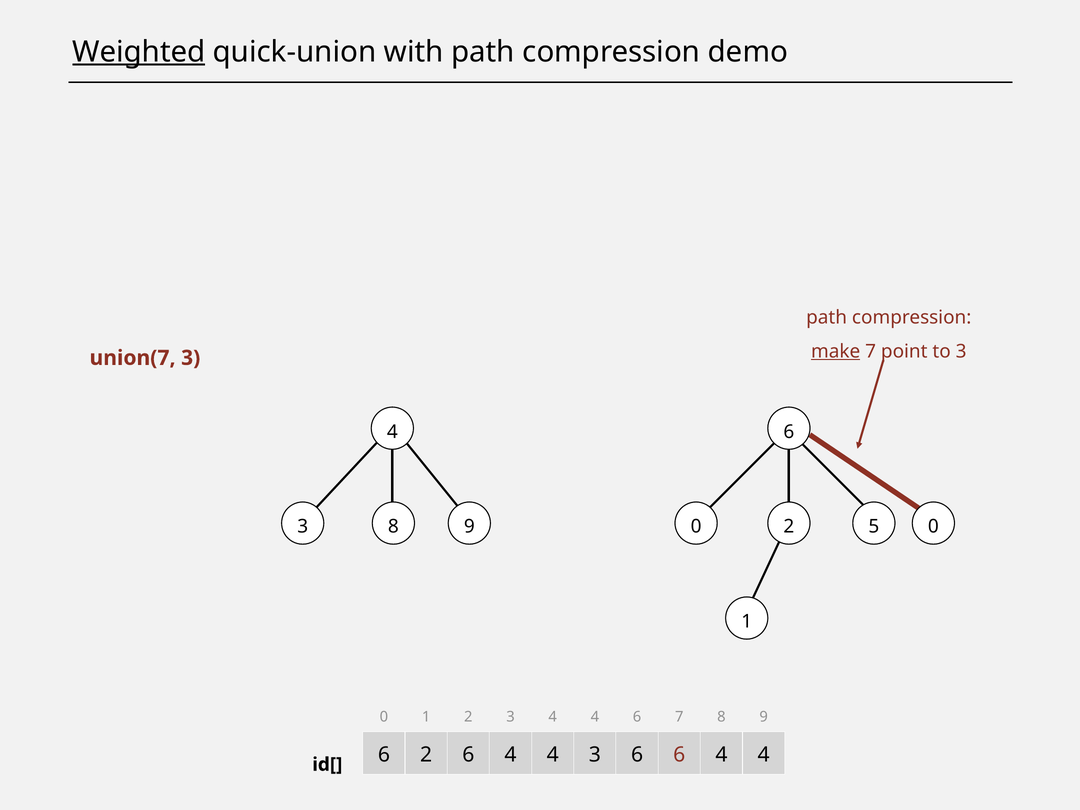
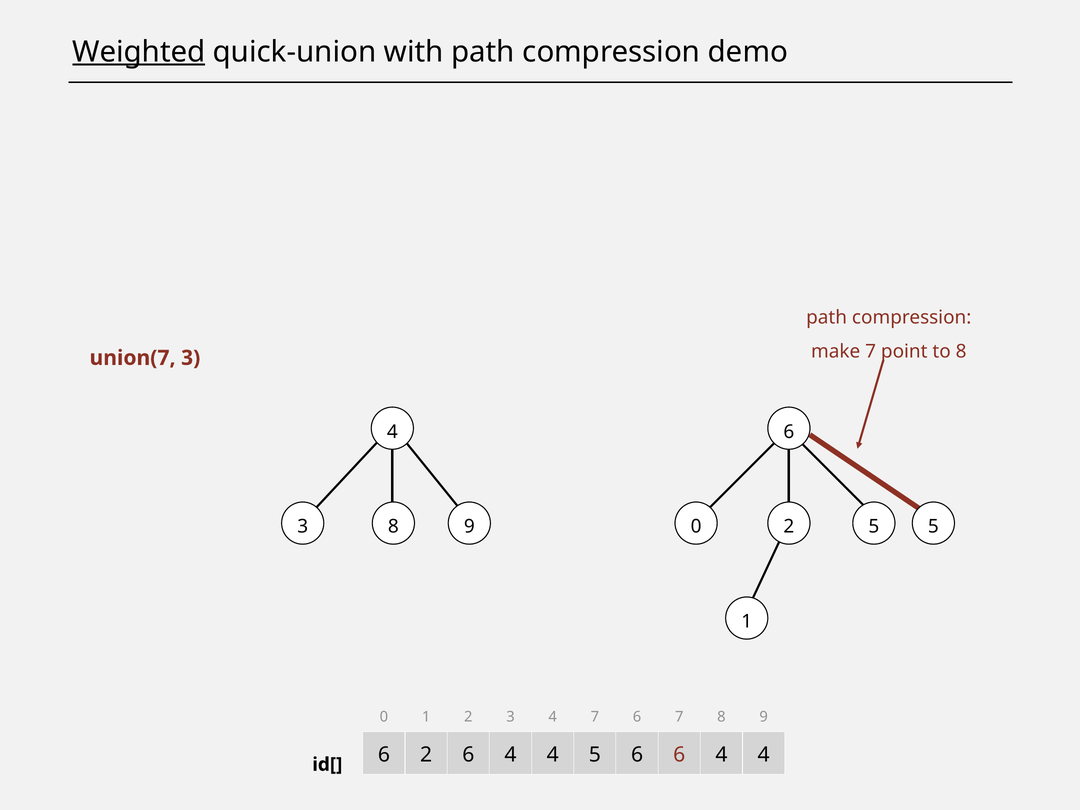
make underline: present -> none
to 3: 3 -> 8
3 0: 0 -> 5
4 at (595, 717): 4 -> 7
3 at (595, 755): 3 -> 5
